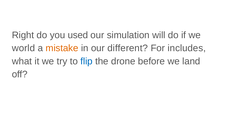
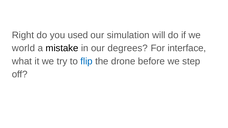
mistake colour: orange -> black
different: different -> degrees
includes: includes -> interface
land: land -> step
